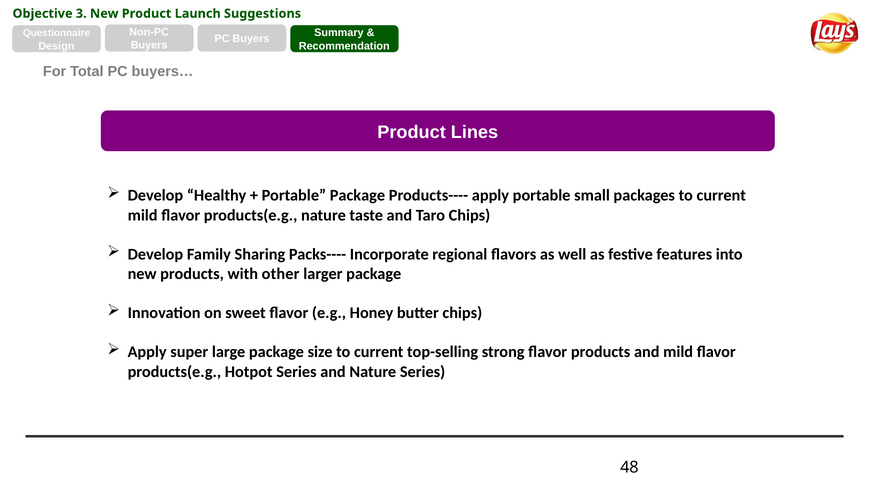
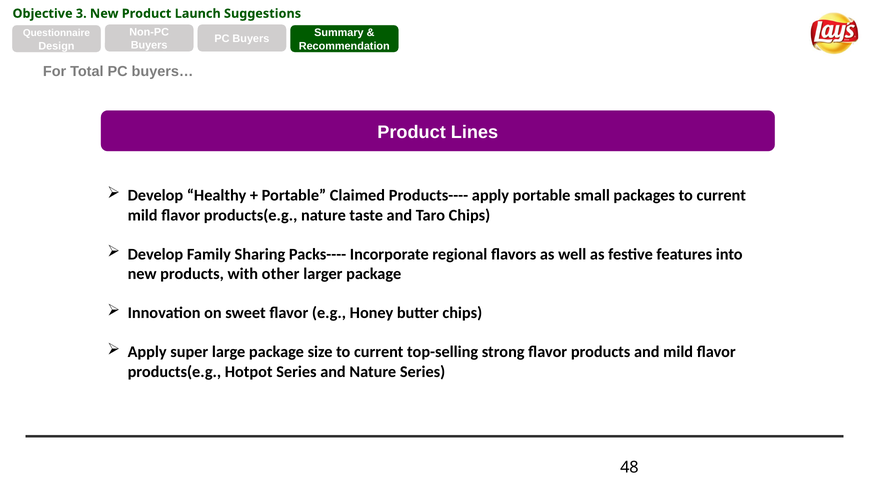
Portable Package: Package -> Claimed
